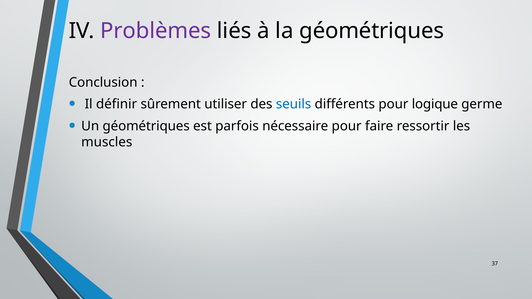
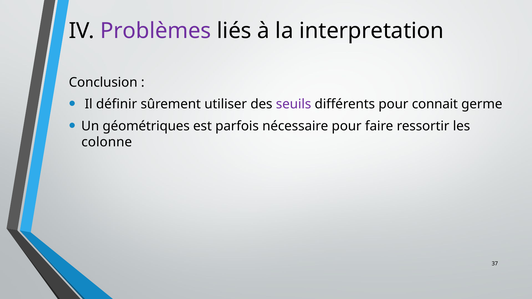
la géométriques: géométriques -> interpretation
seuils colour: blue -> purple
logique: logique -> connait
muscles: muscles -> colonne
